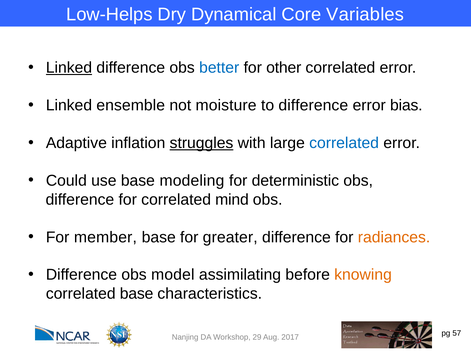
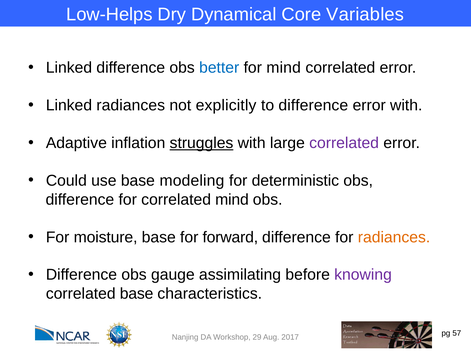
Linked at (69, 68) underline: present -> none
for other: other -> mind
Linked ensemble: ensemble -> radiances
moisture: moisture -> explicitly
error bias: bias -> with
correlated at (344, 143) colour: blue -> purple
member: member -> moisture
greater: greater -> forward
model: model -> gauge
knowing colour: orange -> purple
